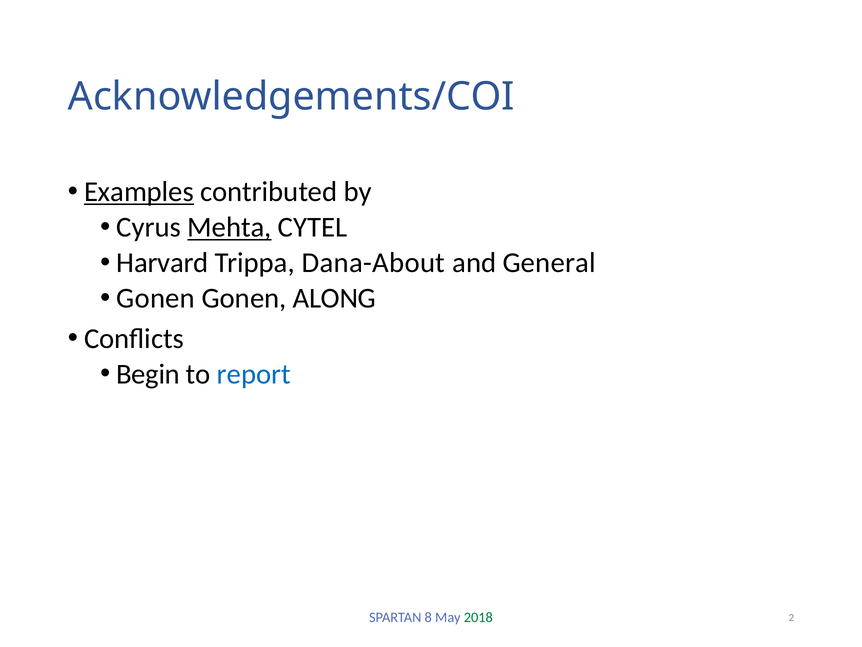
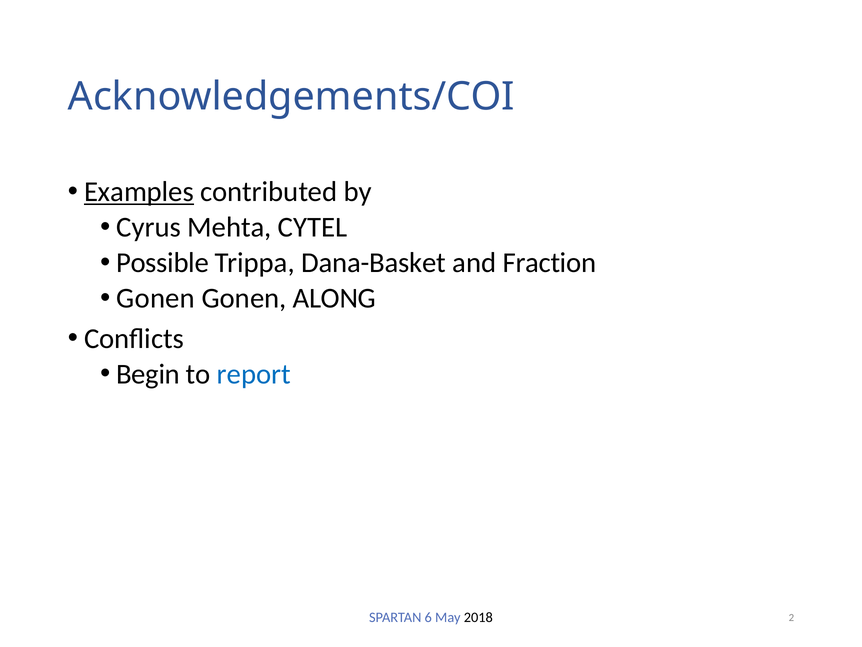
Mehta underline: present -> none
Harvard: Harvard -> Possible
Dana-About: Dana-About -> Dana-Basket
General: General -> Fraction
8: 8 -> 6
2018 colour: green -> black
